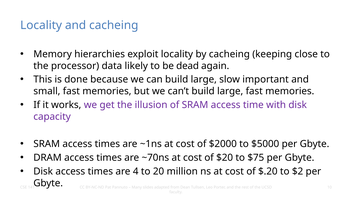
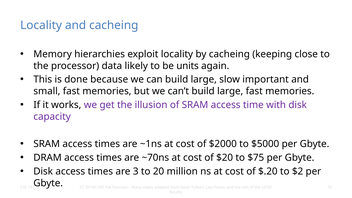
dead: dead -> units
4: 4 -> 3
